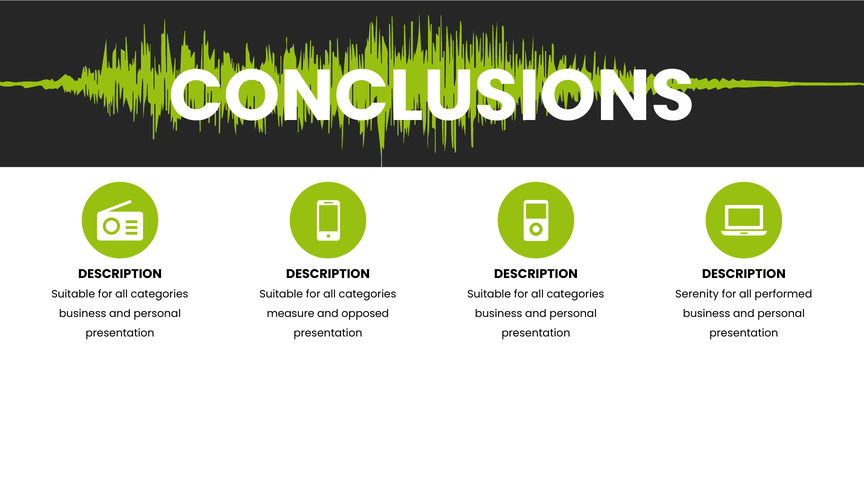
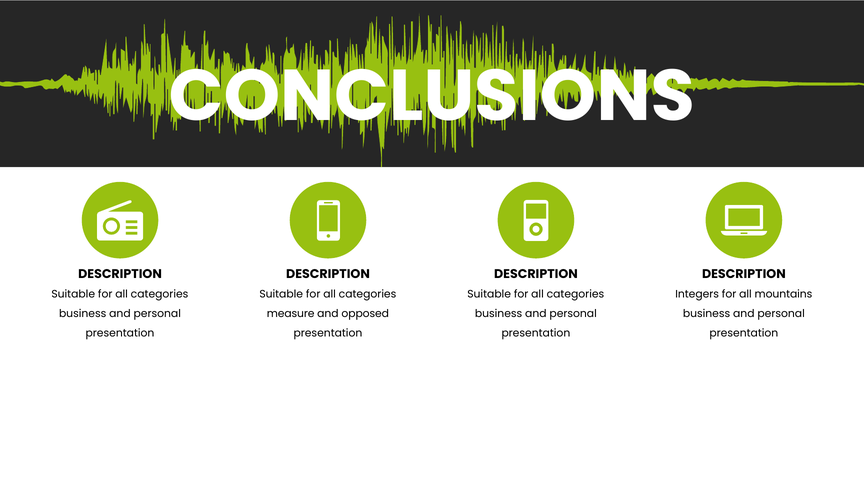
Serenity: Serenity -> Integers
performed: performed -> mountains
